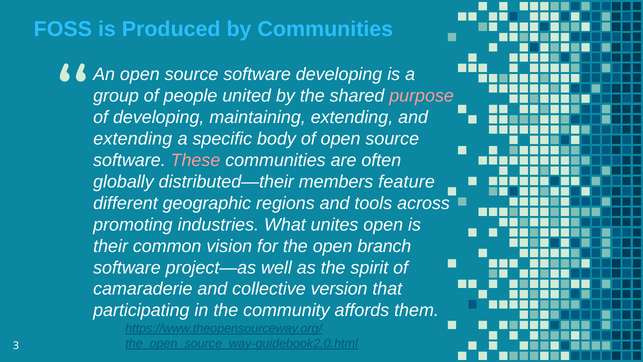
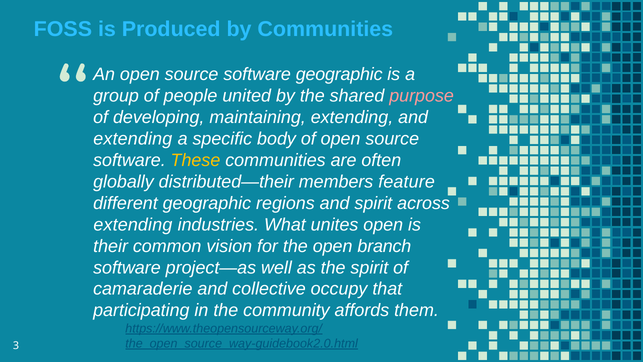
software developing: developing -> geographic
These colour: pink -> yellow
and tools: tools -> spirit
promoting at (133, 225): promoting -> extending
version: version -> occupy
